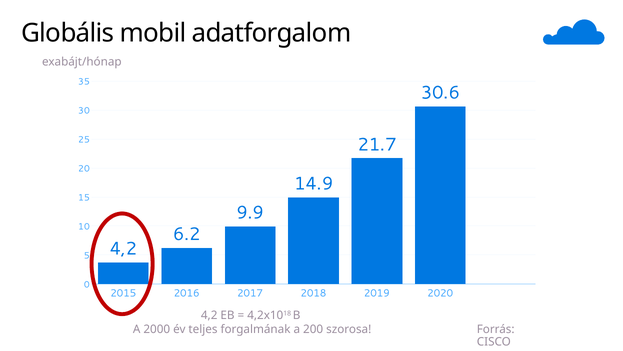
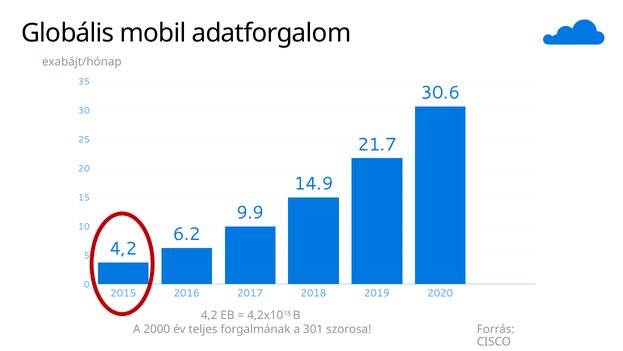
200: 200 -> 301
